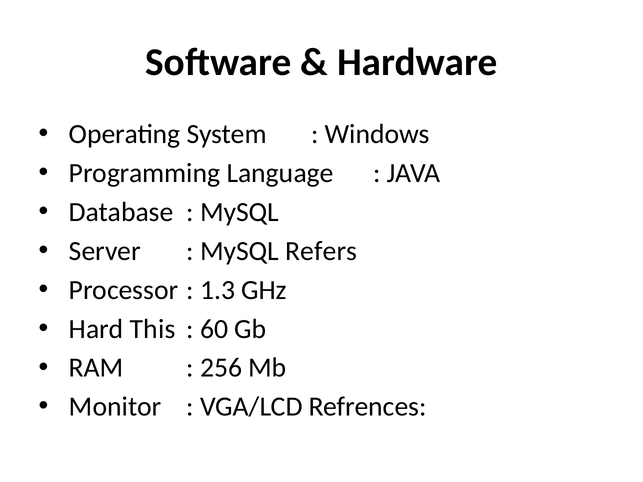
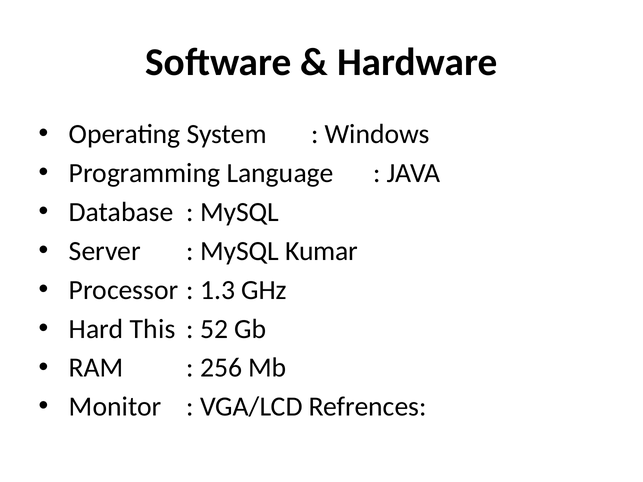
Refers: Refers -> Kumar
60: 60 -> 52
